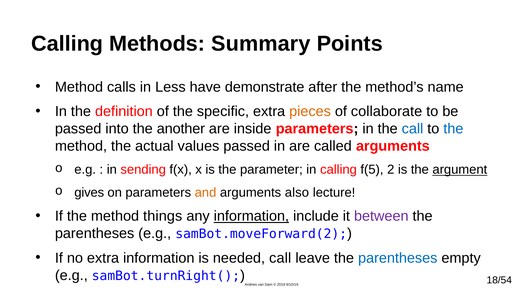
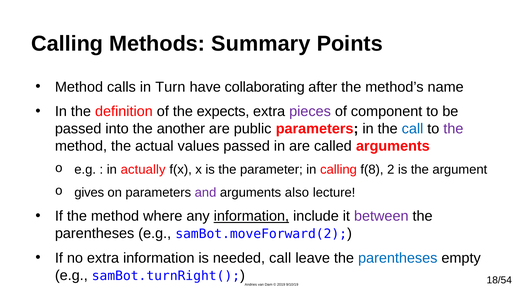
Less: Less -> Turn
demonstrate: demonstrate -> collaborating
specific: specific -> expects
pieces colour: orange -> purple
collaborate: collaborate -> component
inside: inside -> public
the at (453, 129) colour: blue -> purple
sending: sending -> actually
f(5: f(5 -> f(8
argument underline: present -> none
and colour: orange -> purple
things: things -> where
